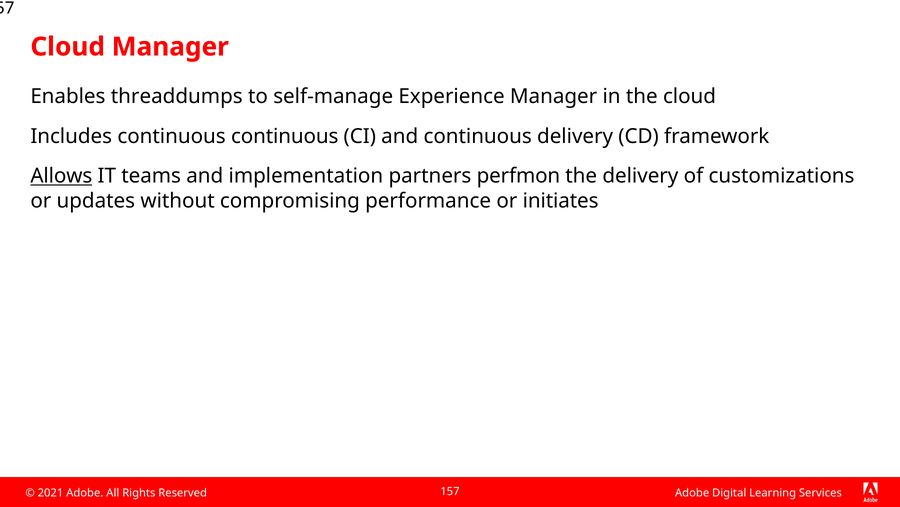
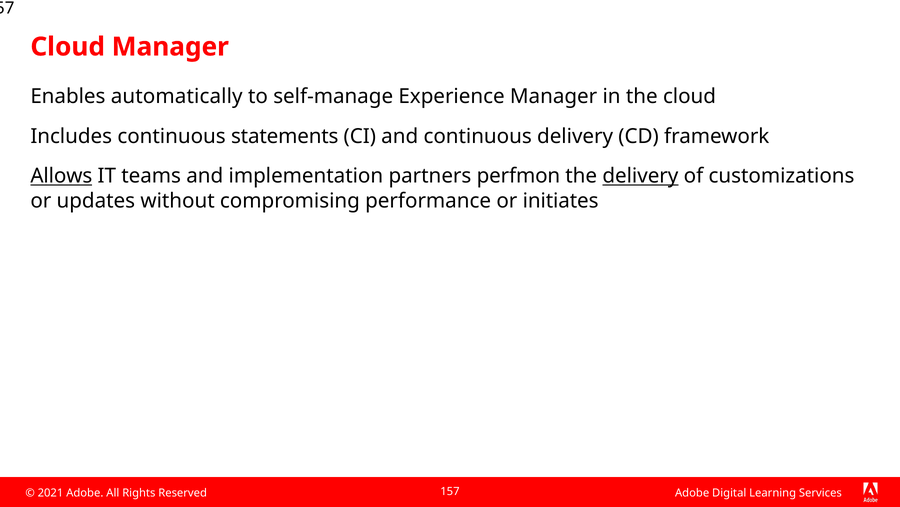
threaddumps: threaddumps -> automatically
continuous continuous: continuous -> statements
delivery at (640, 176) underline: none -> present
